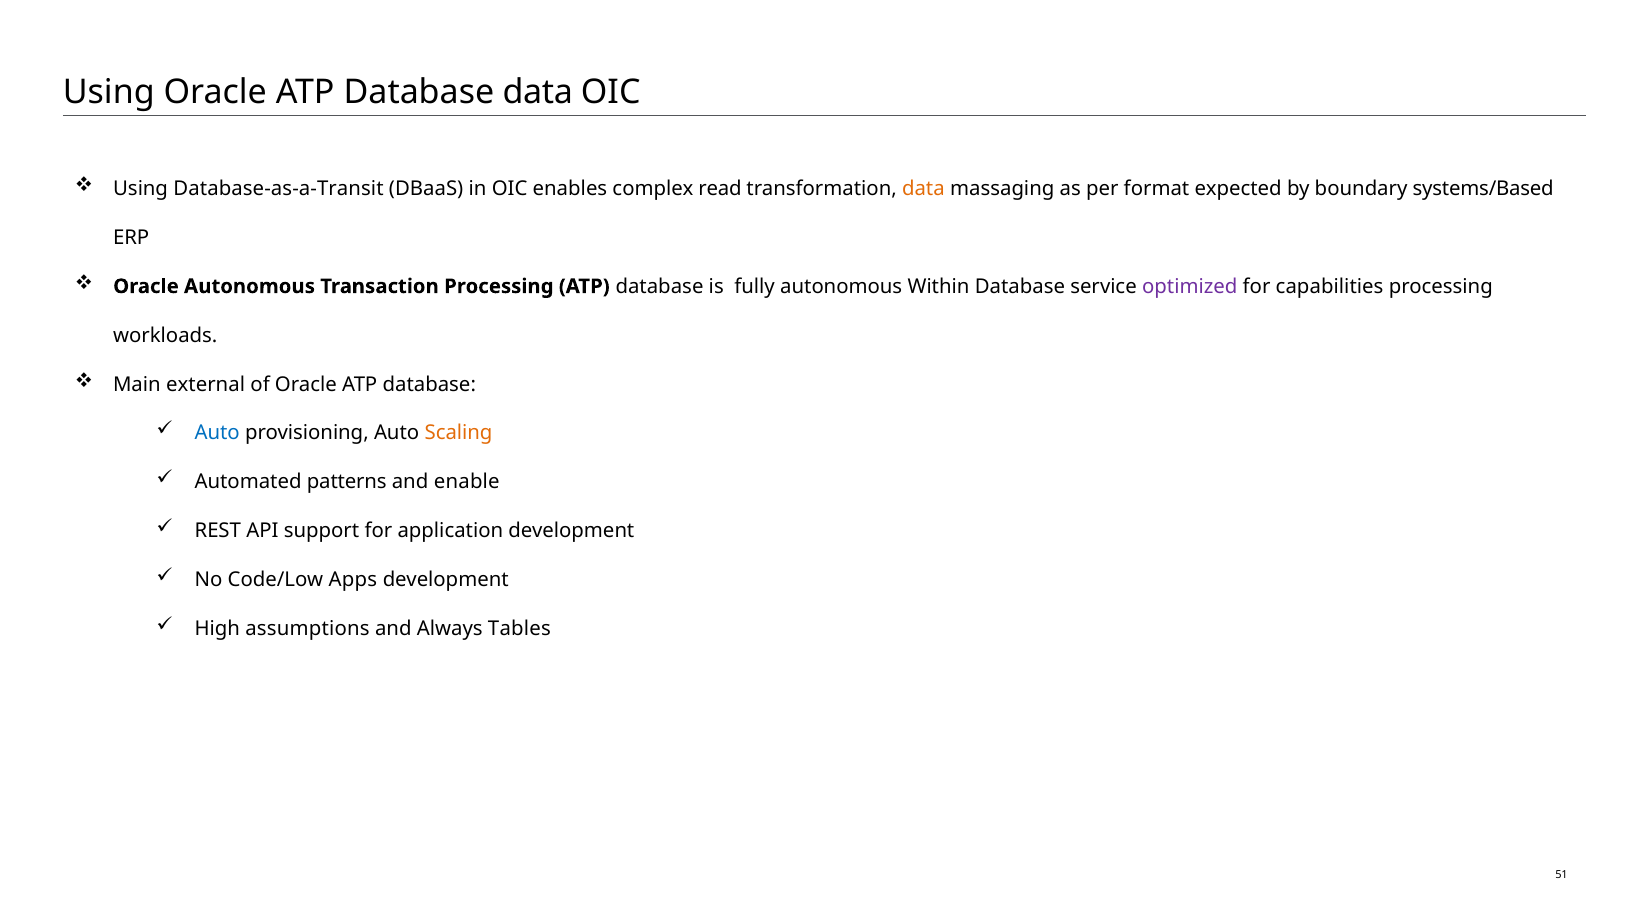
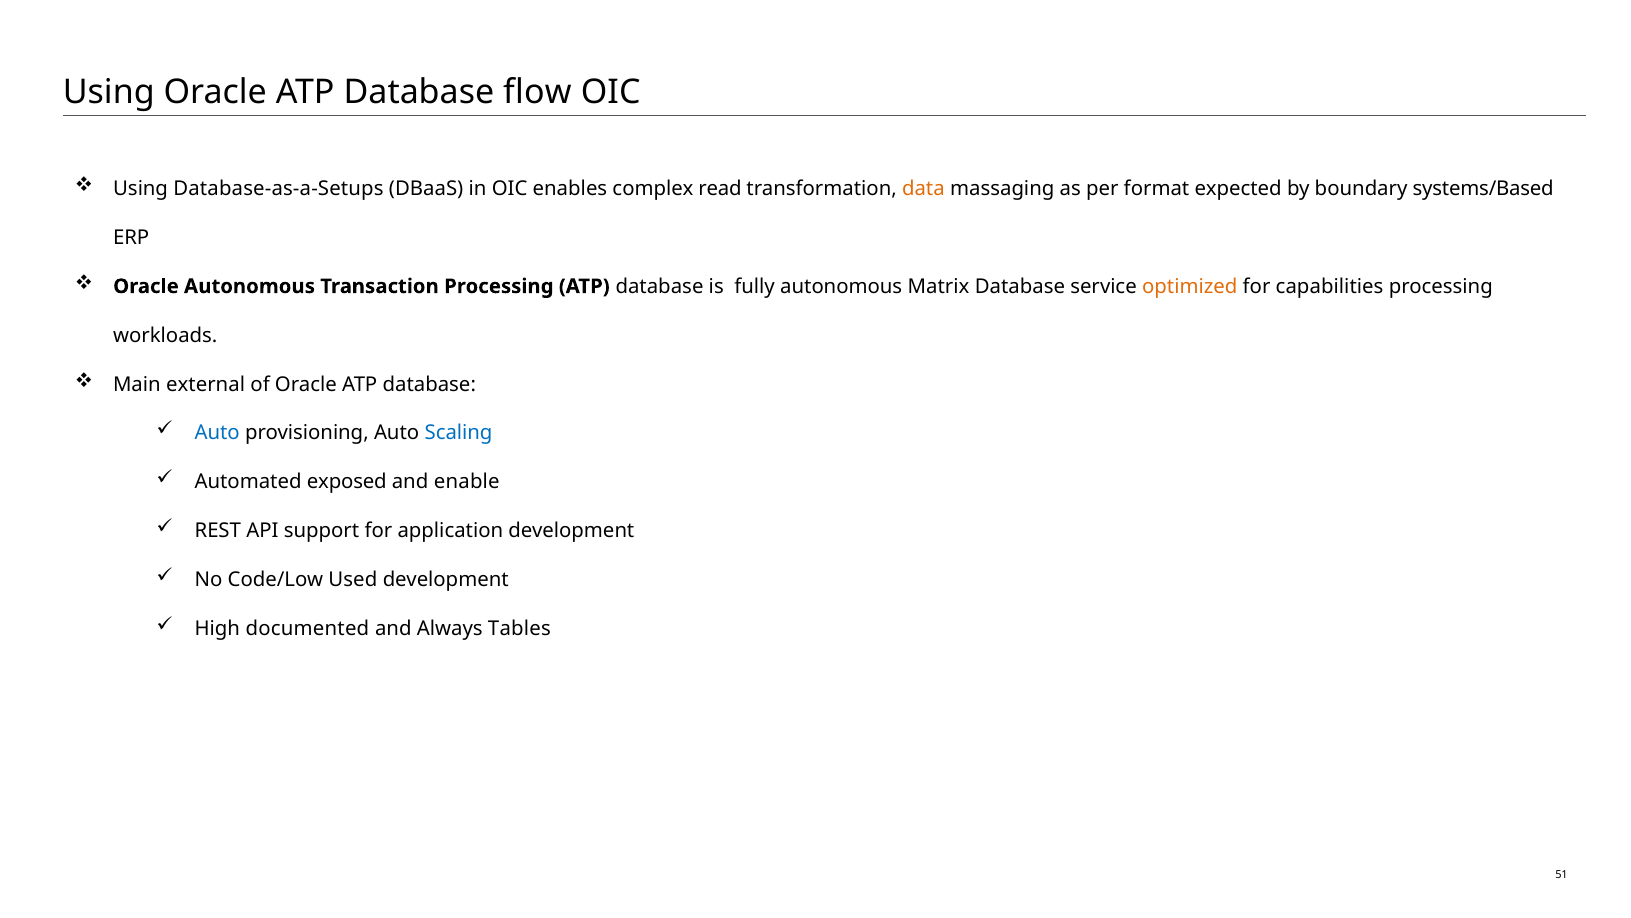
Database data: data -> flow
Database-as-a-Transit: Database-as-a-Transit -> Database-as-a-Setups
Within: Within -> Matrix
optimized colour: purple -> orange
Scaling colour: orange -> blue
patterns: patterns -> exposed
Apps: Apps -> Used
assumptions: assumptions -> documented
